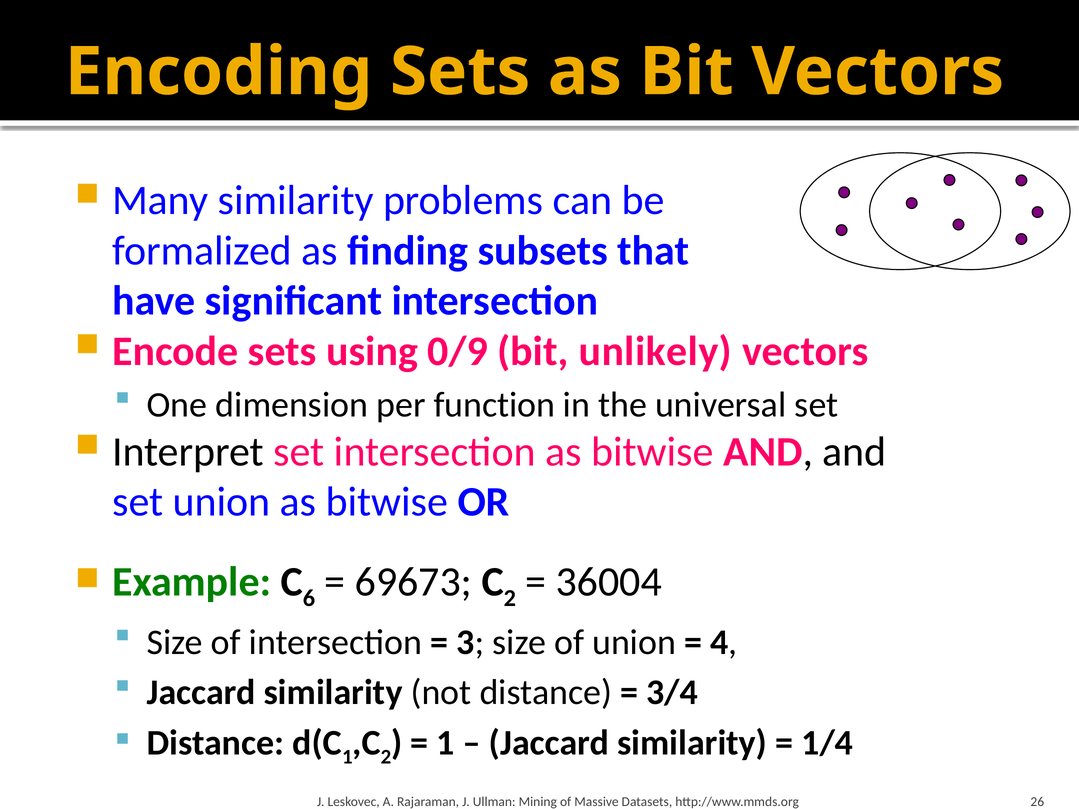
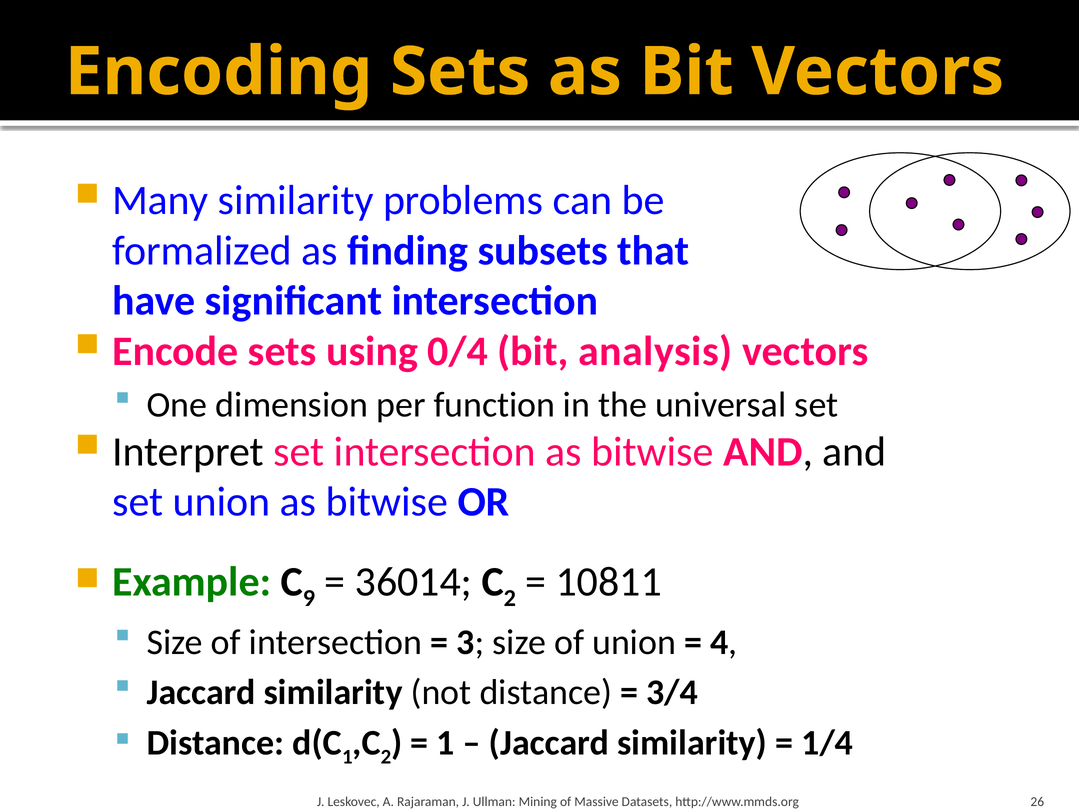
0/9: 0/9 -> 0/4
unlikely: unlikely -> analysis
6: 6 -> 9
69673: 69673 -> 36014
36004: 36004 -> 10811
